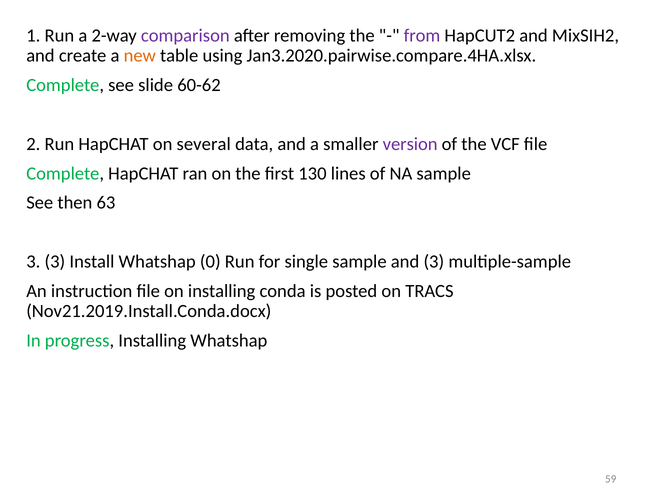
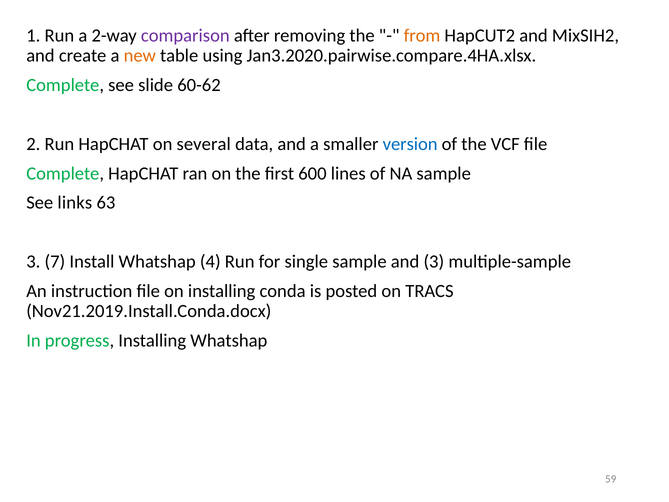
from colour: purple -> orange
version colour: purple -> blue
130: 130 -> 600
then: then -> links
3 3: 3 -> 7
0: 0 -> 4
